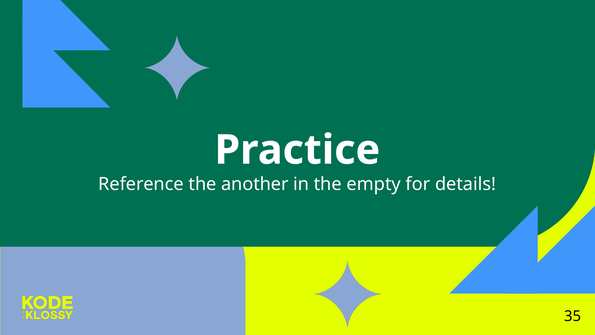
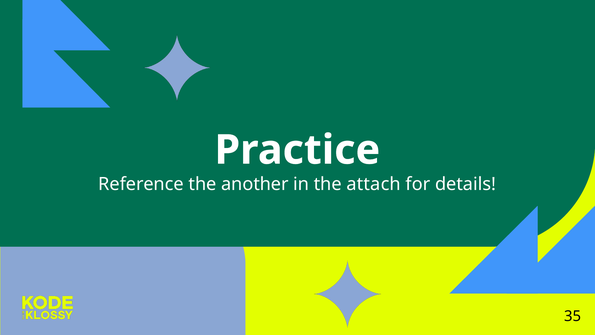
empty: empty -> attach
